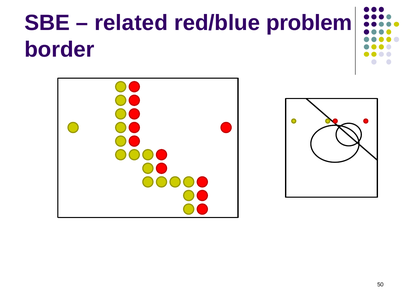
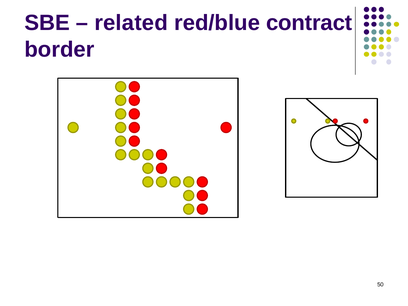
problem: problem -> contract
